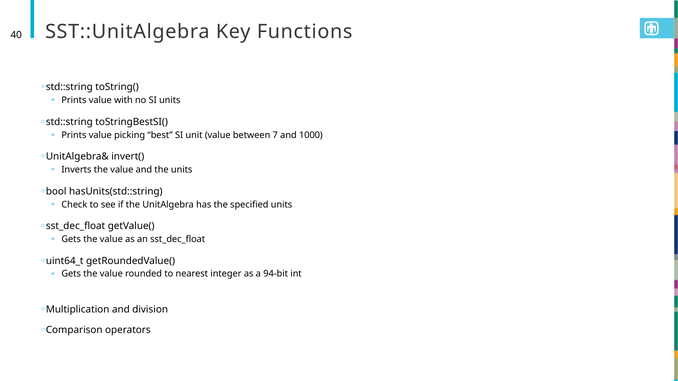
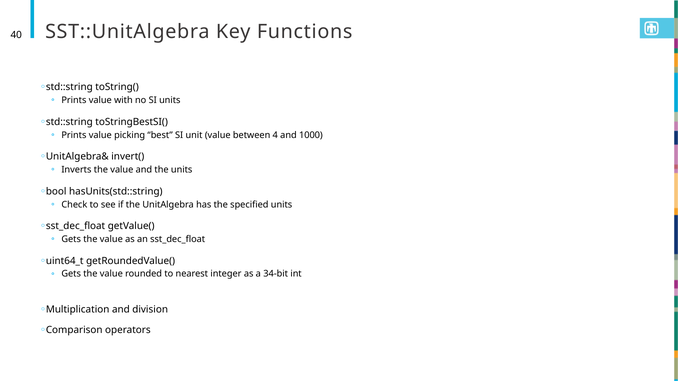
7: 7 -> 4
94-bit: 94-bit -> 34-bit
